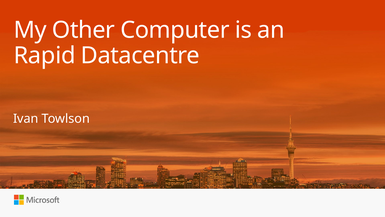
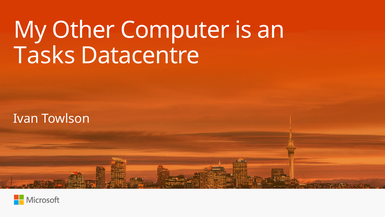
Rapid: Rapid -> Tasks
